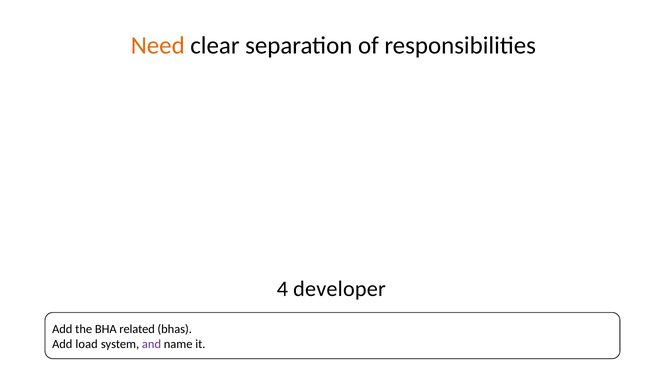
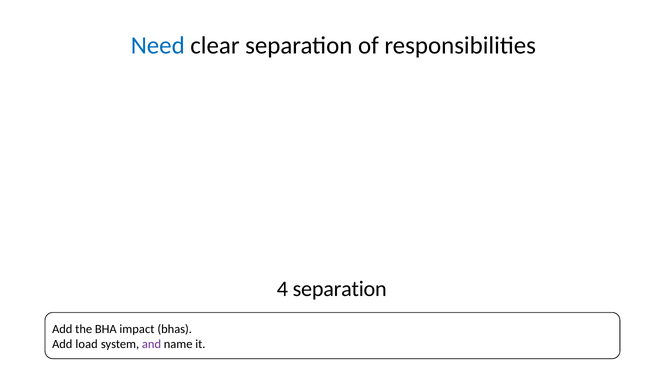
Need colour: orange -> blue
4 developer: developer -> separation
related: related -> impact
